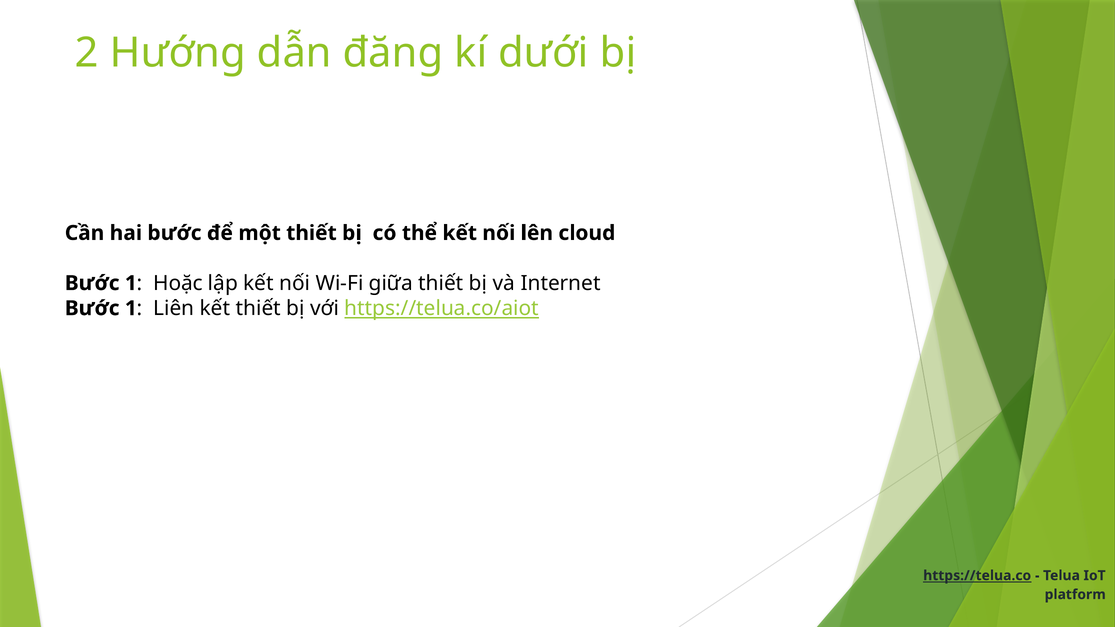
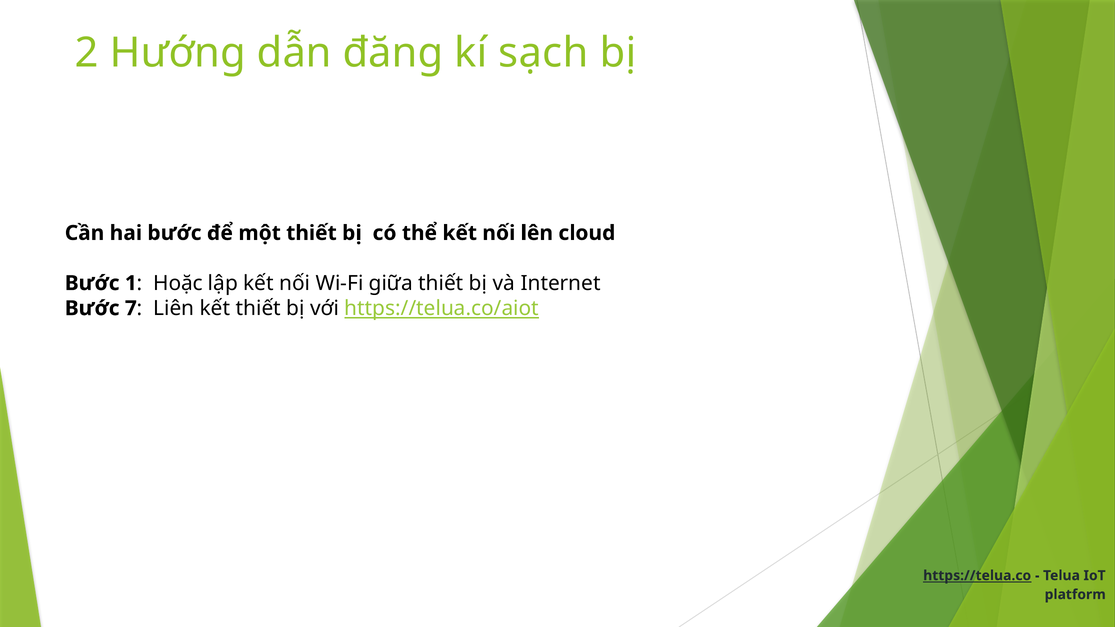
dưới: dưới -> sạch
1 at (131, 308): 1 -> 7
